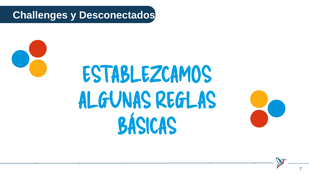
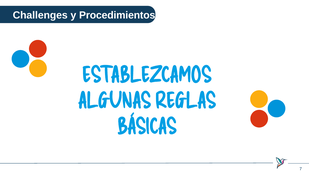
Desconectados: Desconectados -> Procedimientos
